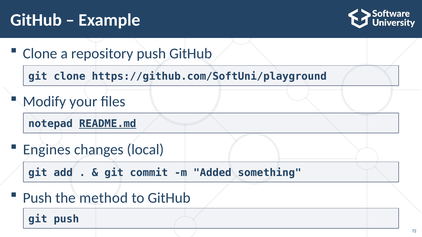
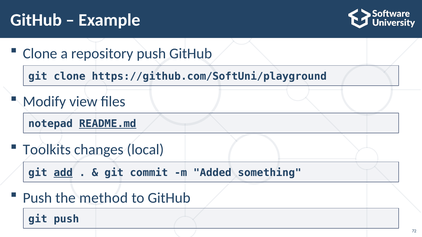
your: your -> view
Engines: Engines -> Toolkits
add underline: none -> present
